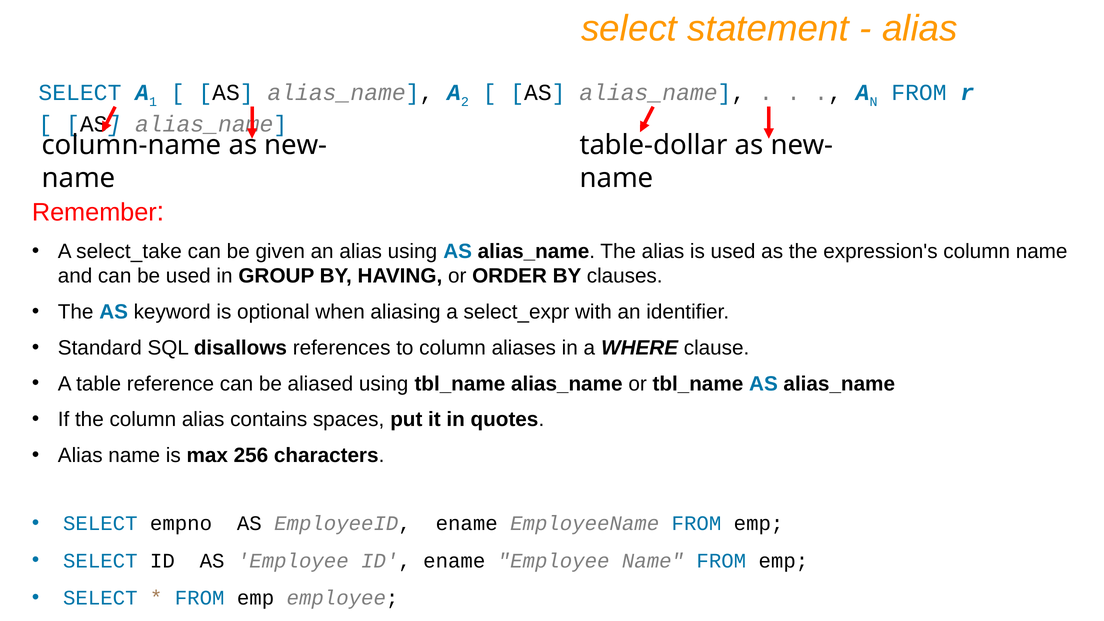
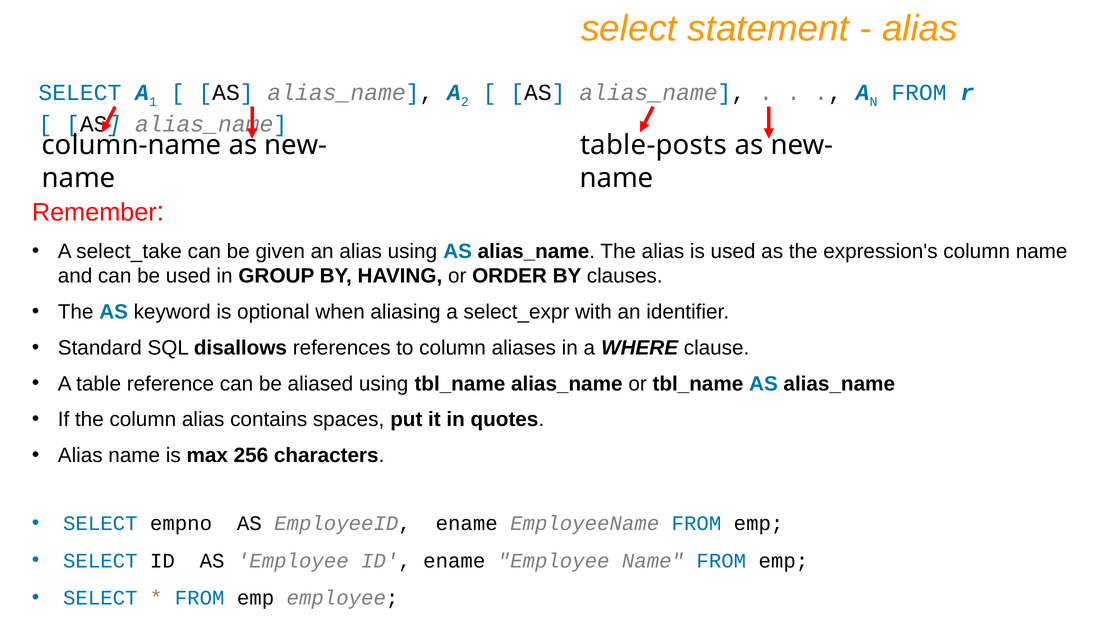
table-dollar: table-dollar -> table-posts
